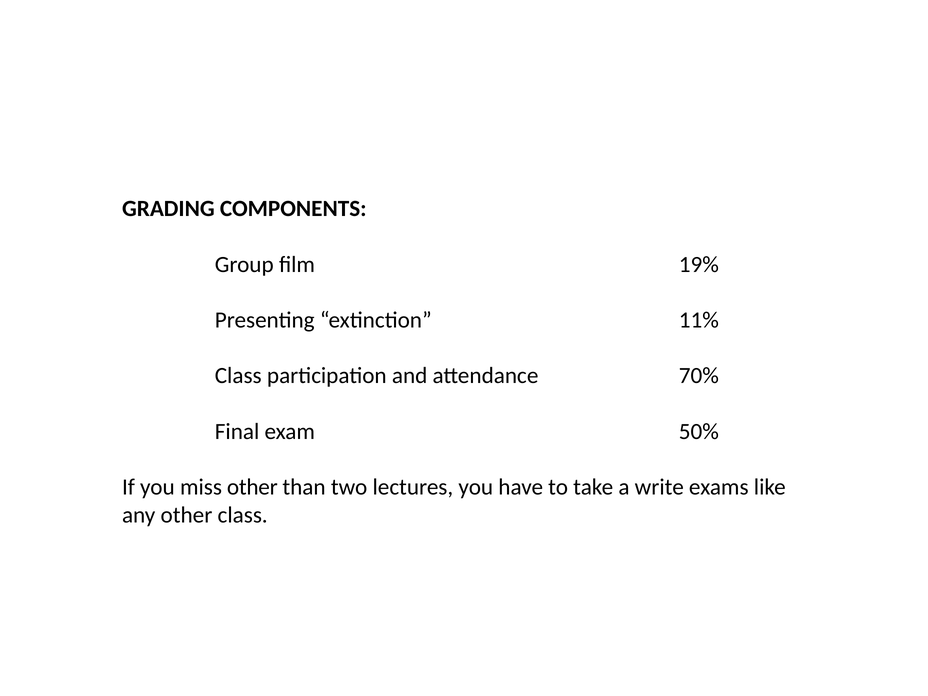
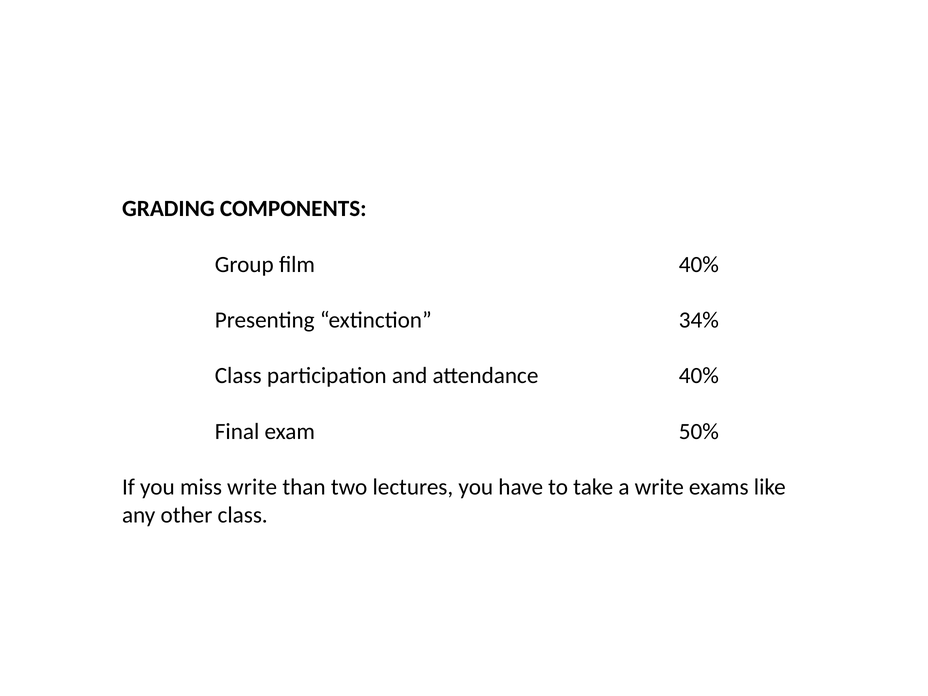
film 19%: 19% -> 40%
11%: 11% -> 34%
attendance 70%: 70% -> 40%
miss other: other -> write
